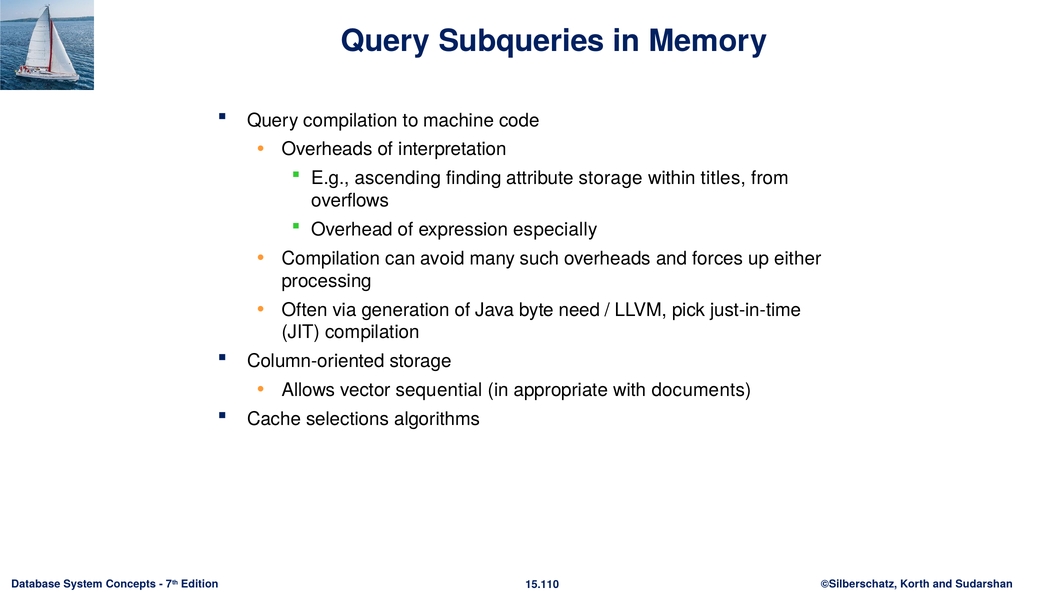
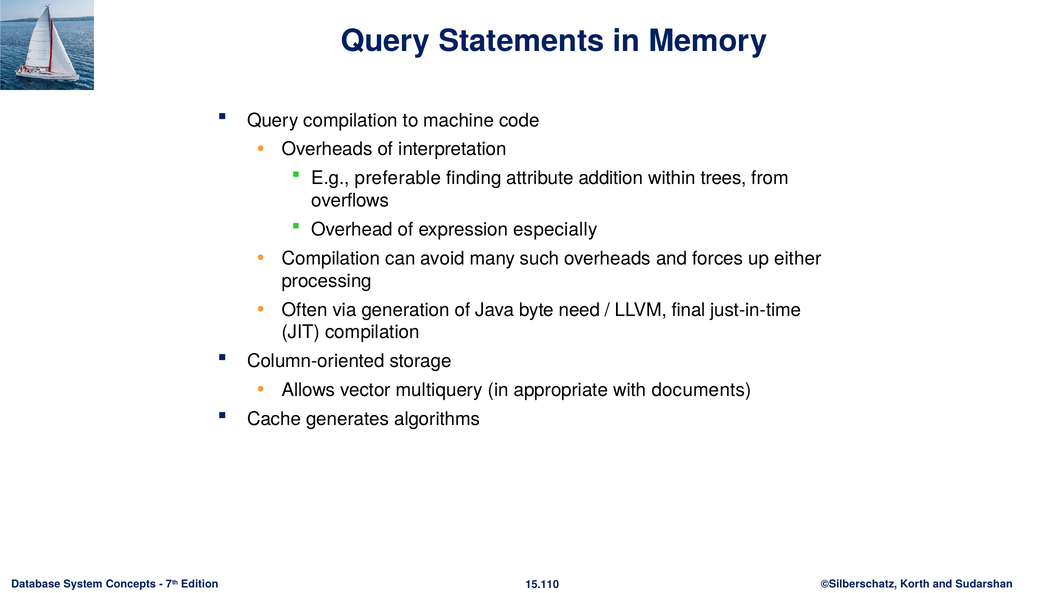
Subqueries: Subqueries -> Statements
ascending: ascending -> preferable
attribute storage: storage -> addition
titles: titles -> trees
pick: pick -> final
sequential: sequential -> multiquery
selections: selections -> generates
